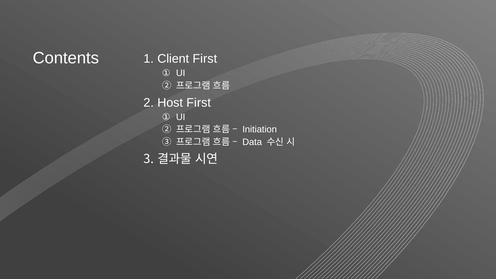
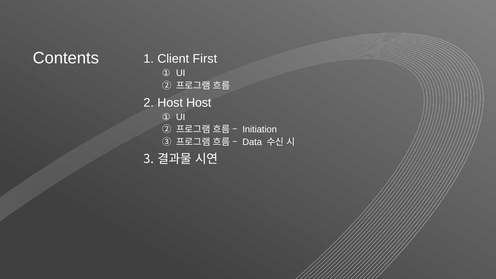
Host First: First -> Host
